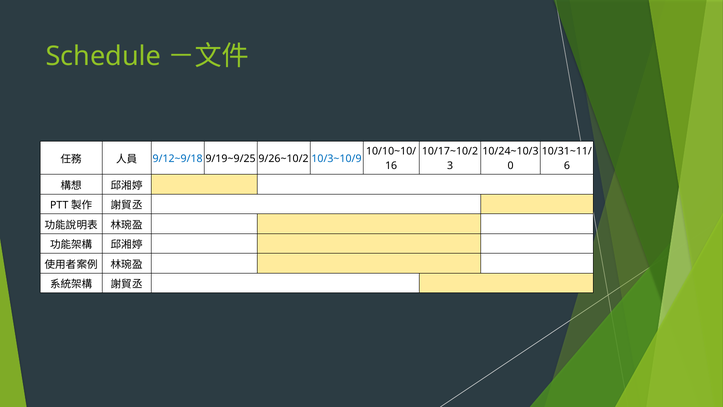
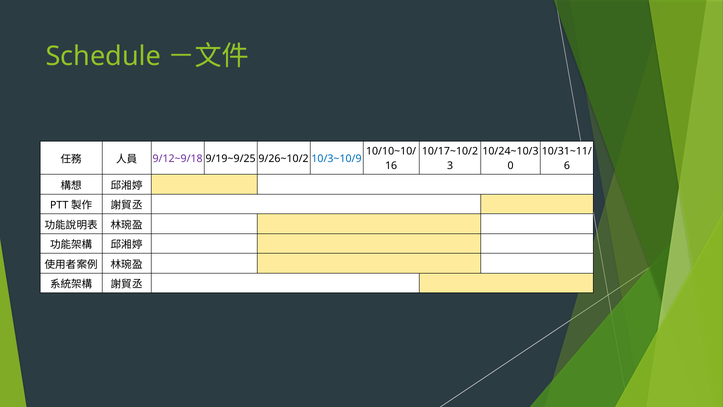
9/12~9/18 colour: blue -> purple
